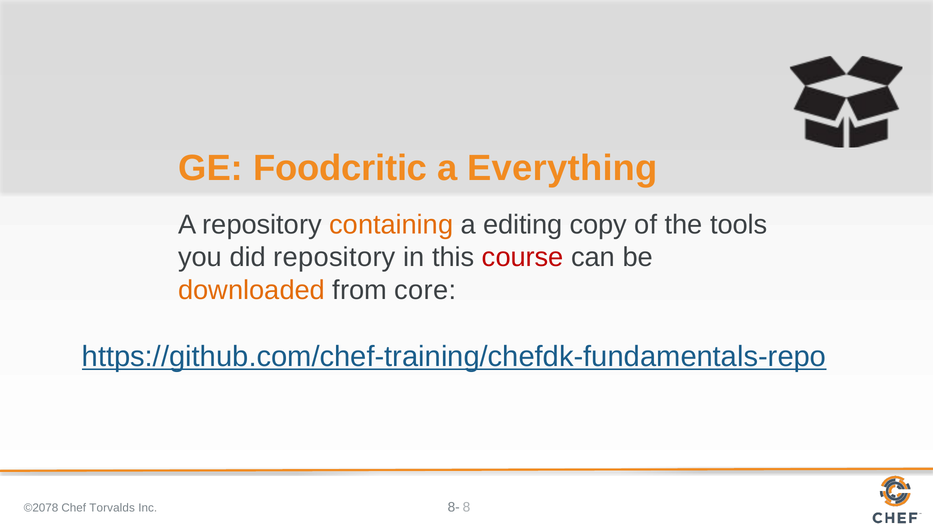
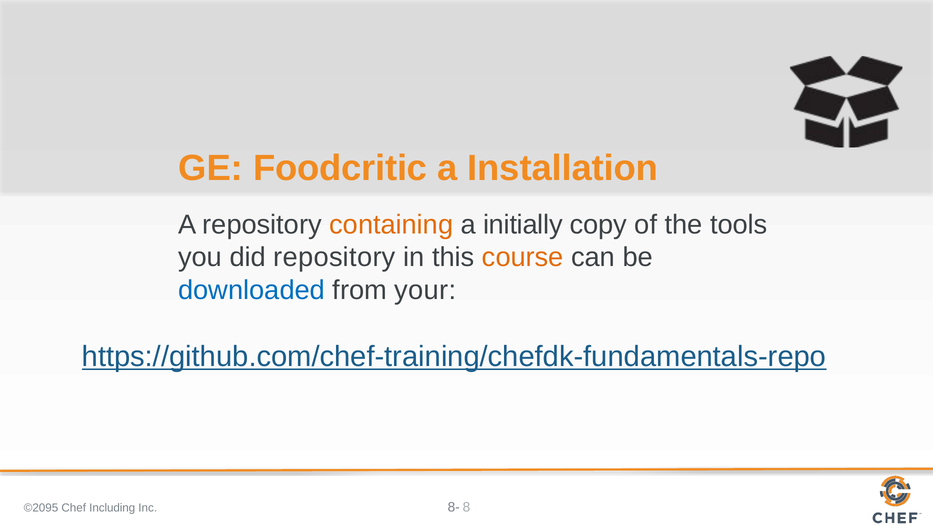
Everything: Everything -> Installation
editing: editing -> initially
course colour: red -> orange
downloaded colour: orange -> blue
core: core -> your
©2078: ©2078 -> ©2095
Torvalds: Torvalds -> Including
